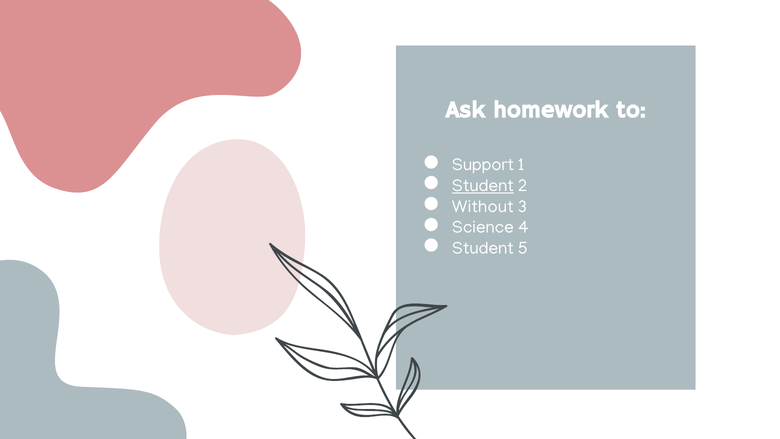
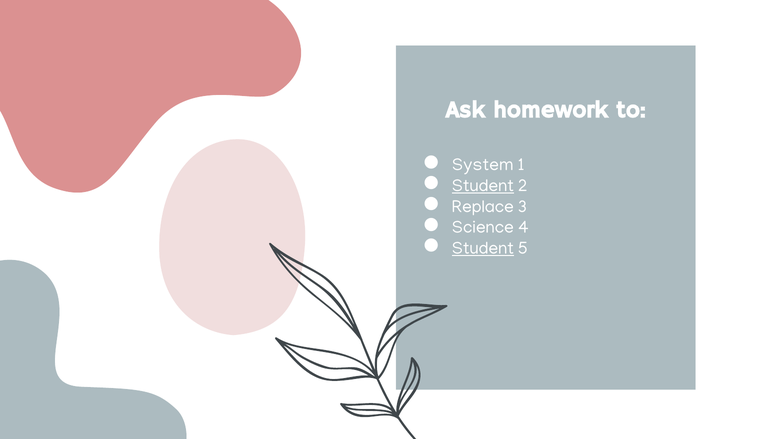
Support: Support -> System
Without: Without -> Replace
Student at (483, 248) underline: none -> present
